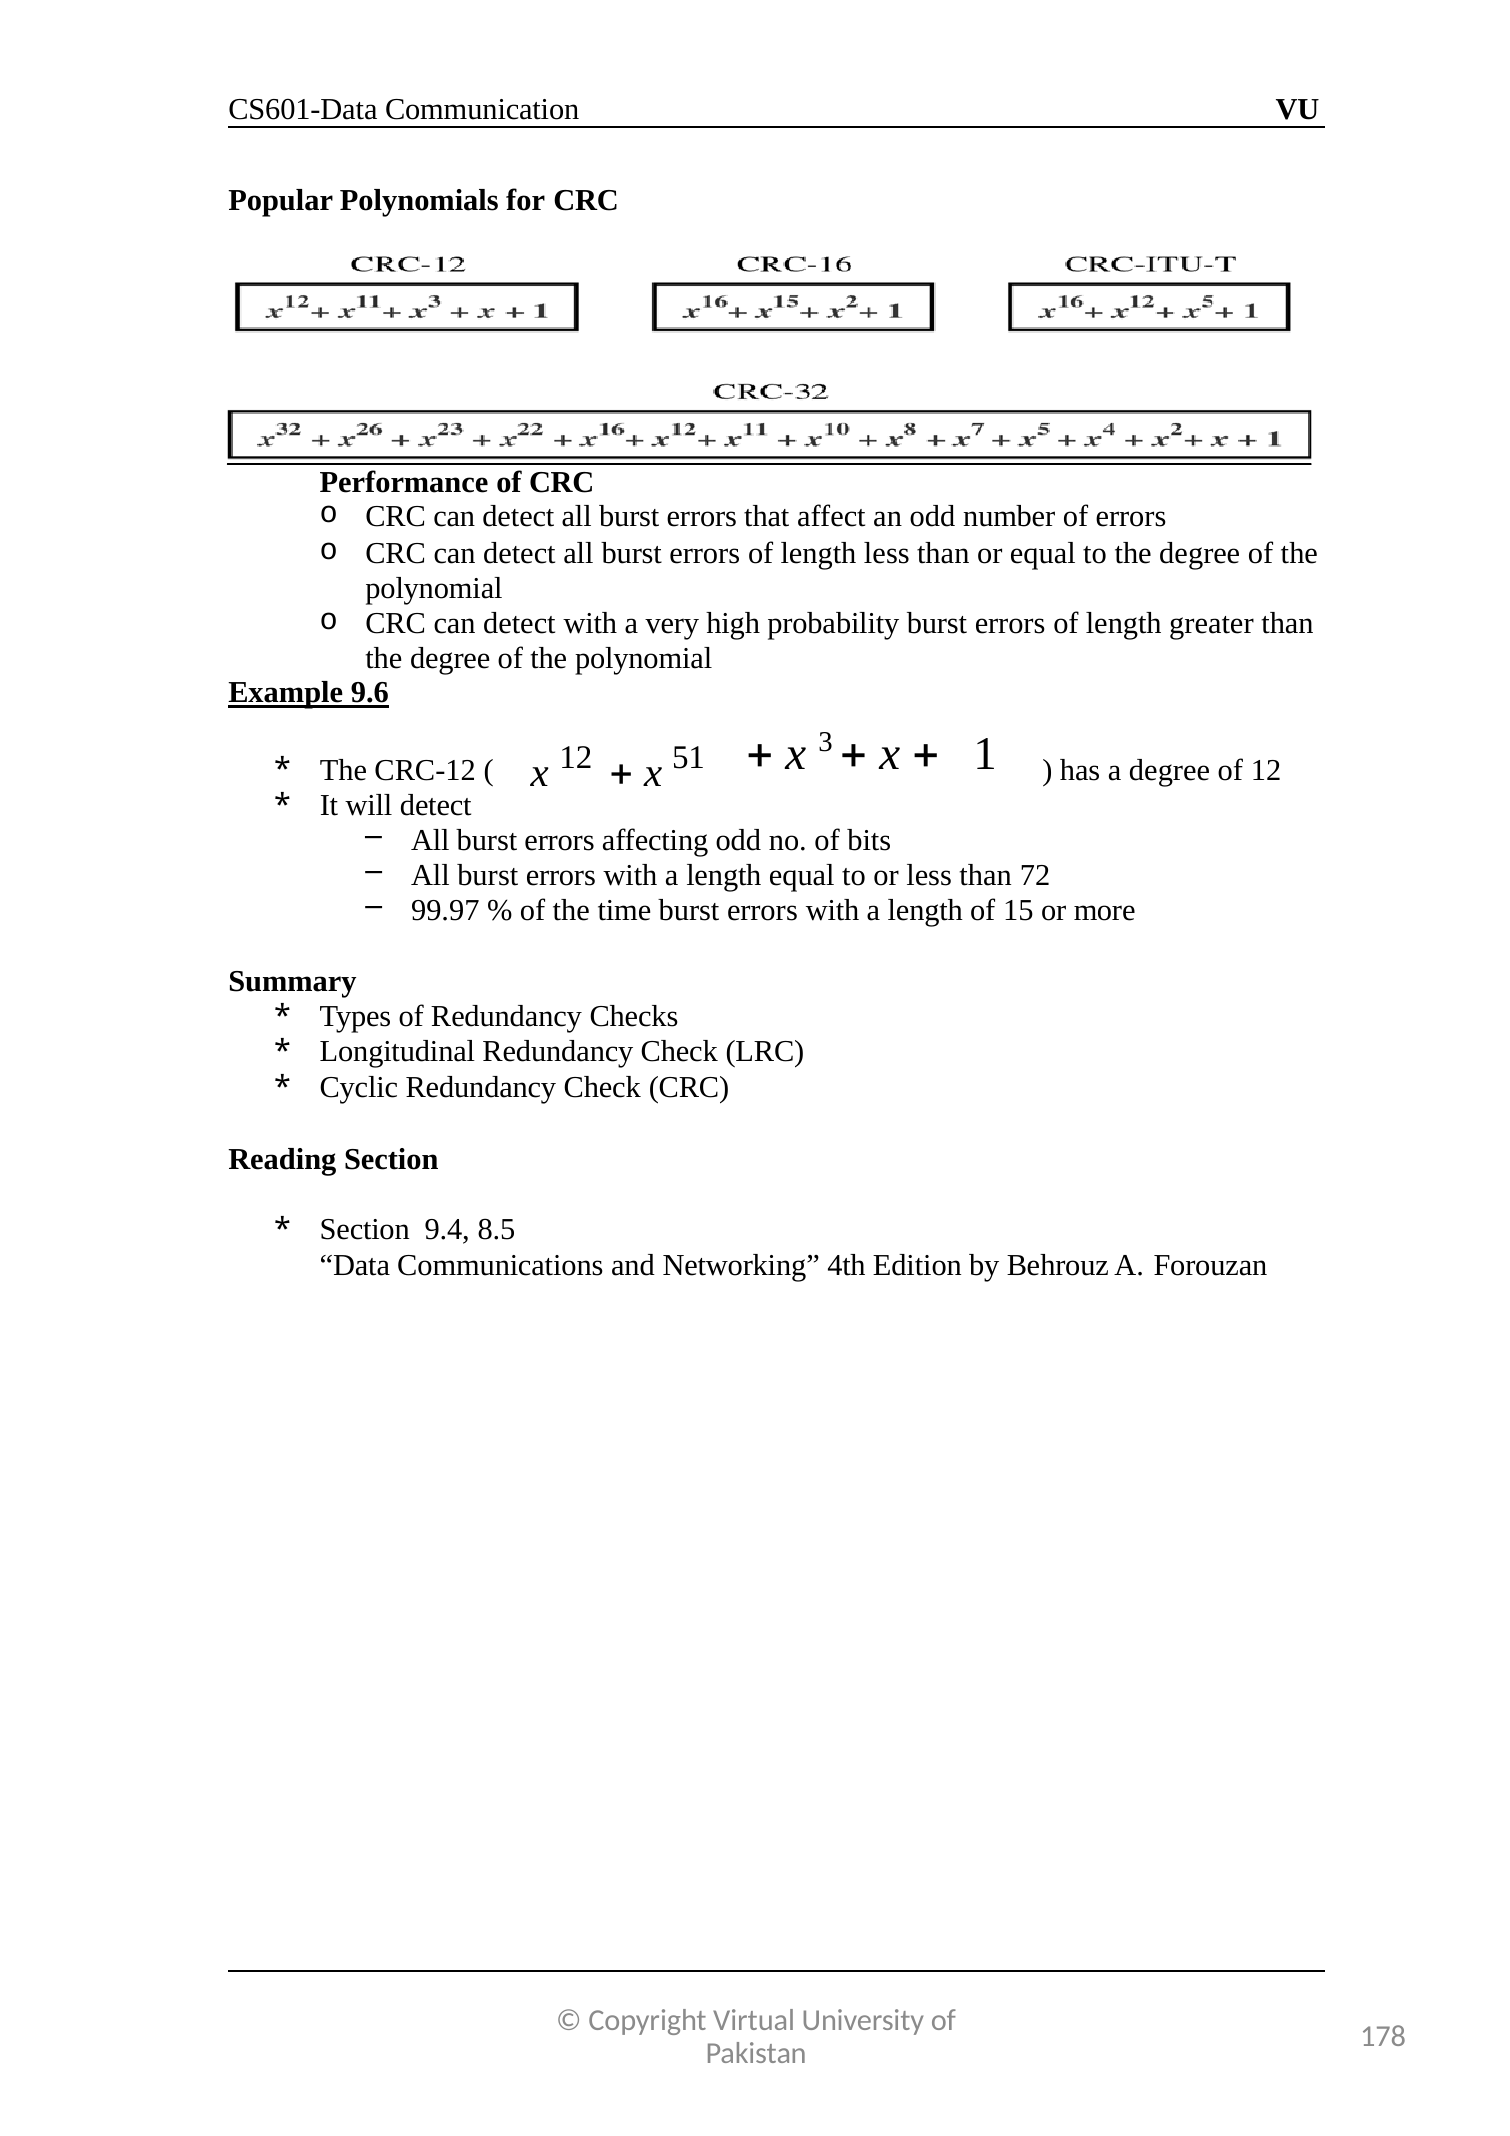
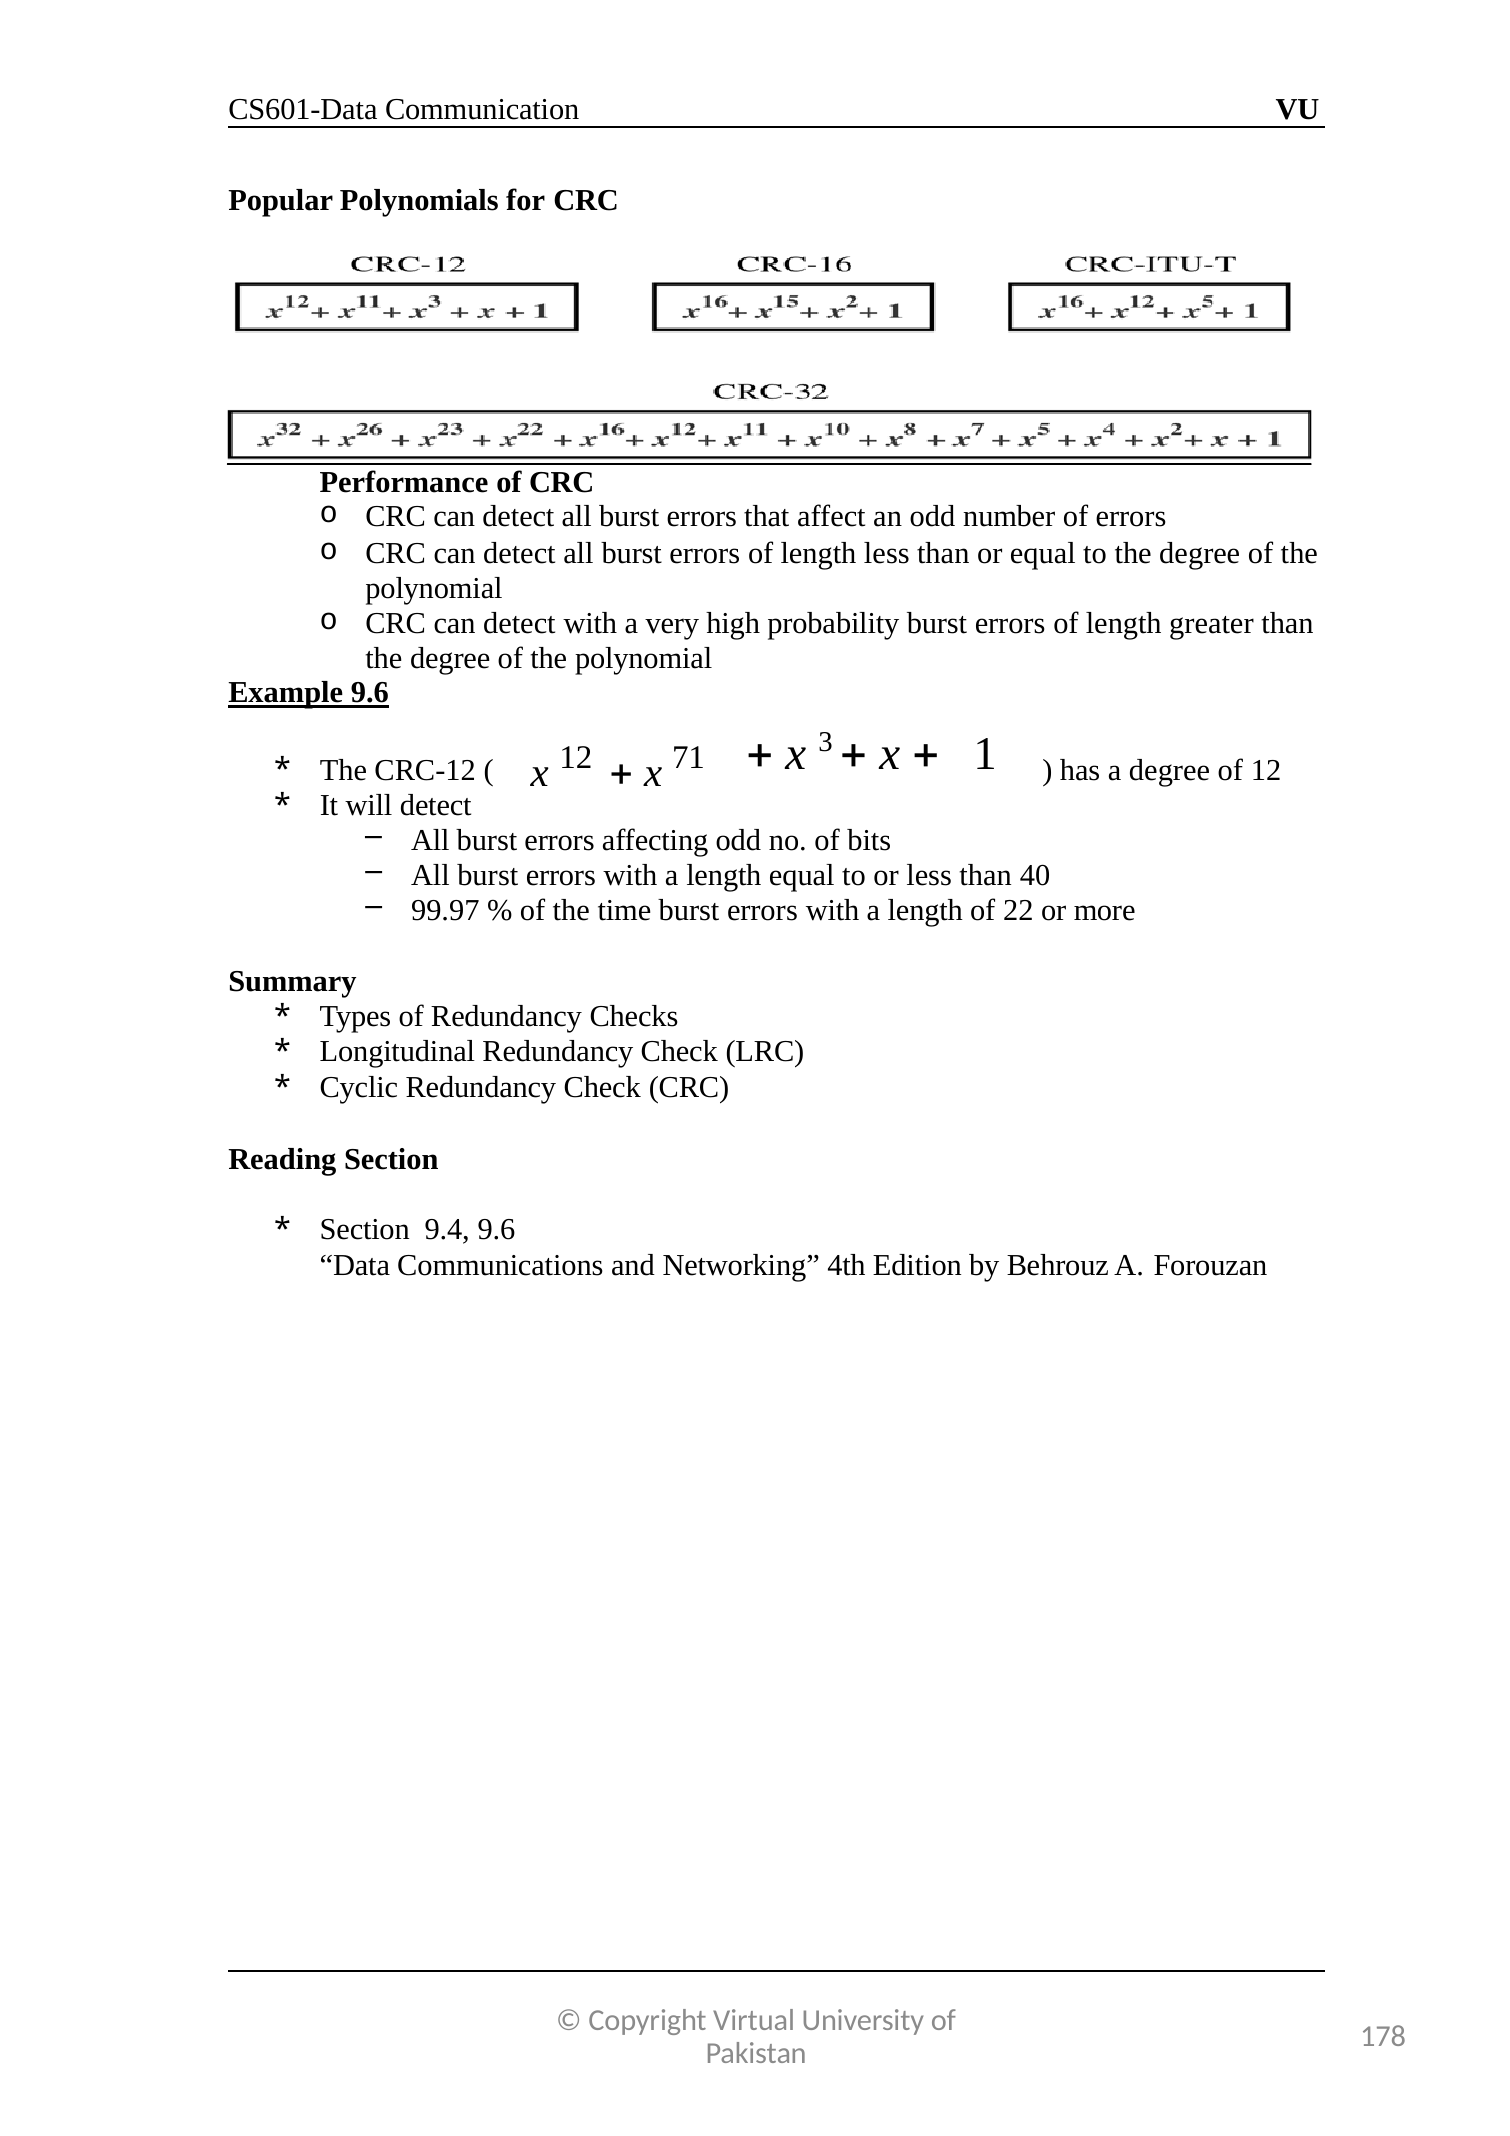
51: 51 -> 71
72: 72 -> 40
15: 15 -> 22
9.4 8.5: 8.5 -> 9.6
